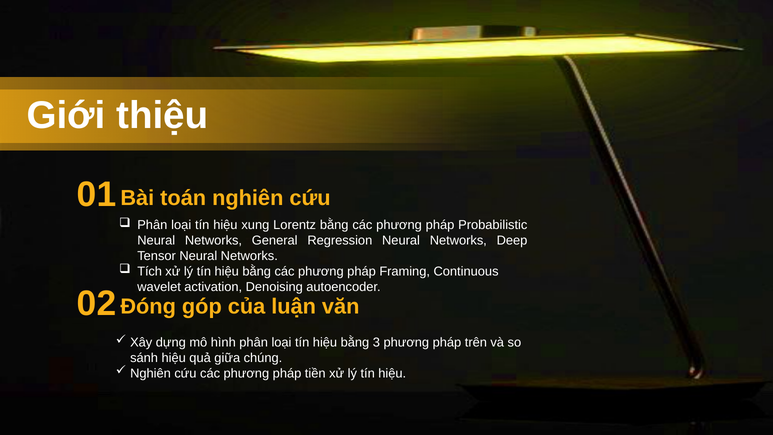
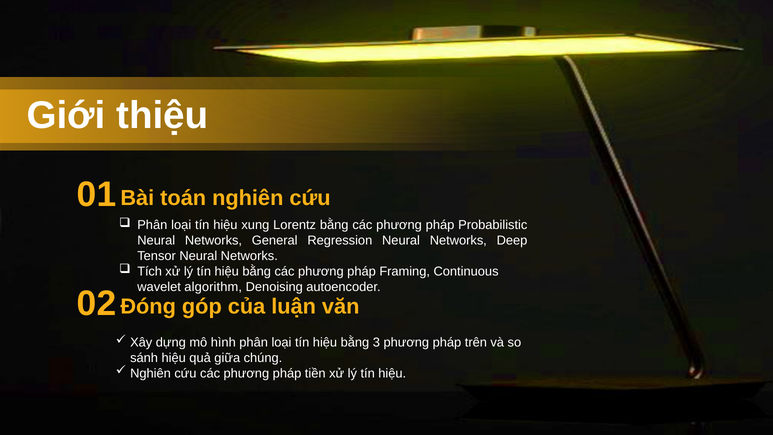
activation: activation -> algorithm
